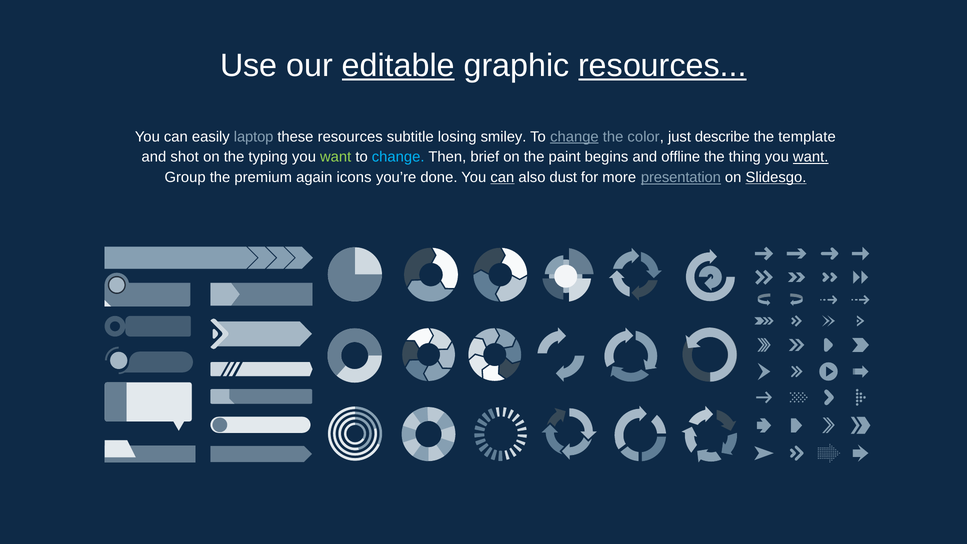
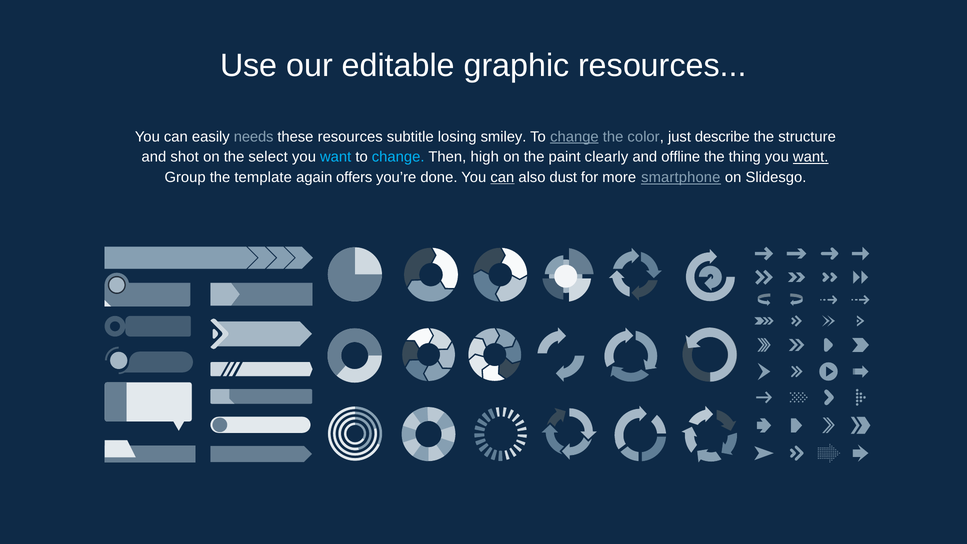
editable underline: present -> none
resources at (662, 66) underline: present -> none
laptop: laptop -> needs
template: template -> structure
typing: typing -> select
want at (336, 157) colour: light green -> light blue
brief: brief -> high
begins: begins -> clearly
premium: premium -> template
icons: icons -> offers
presentation: presentation -> smartphone
Slidesgo underline: present -> none
